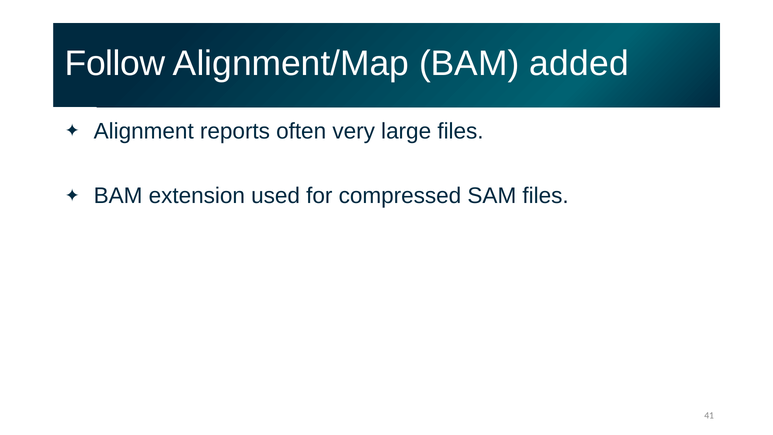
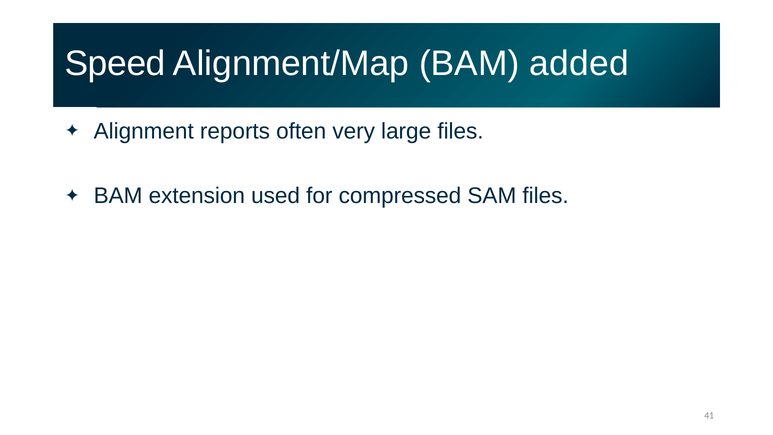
Follow: Follow -> Speed
